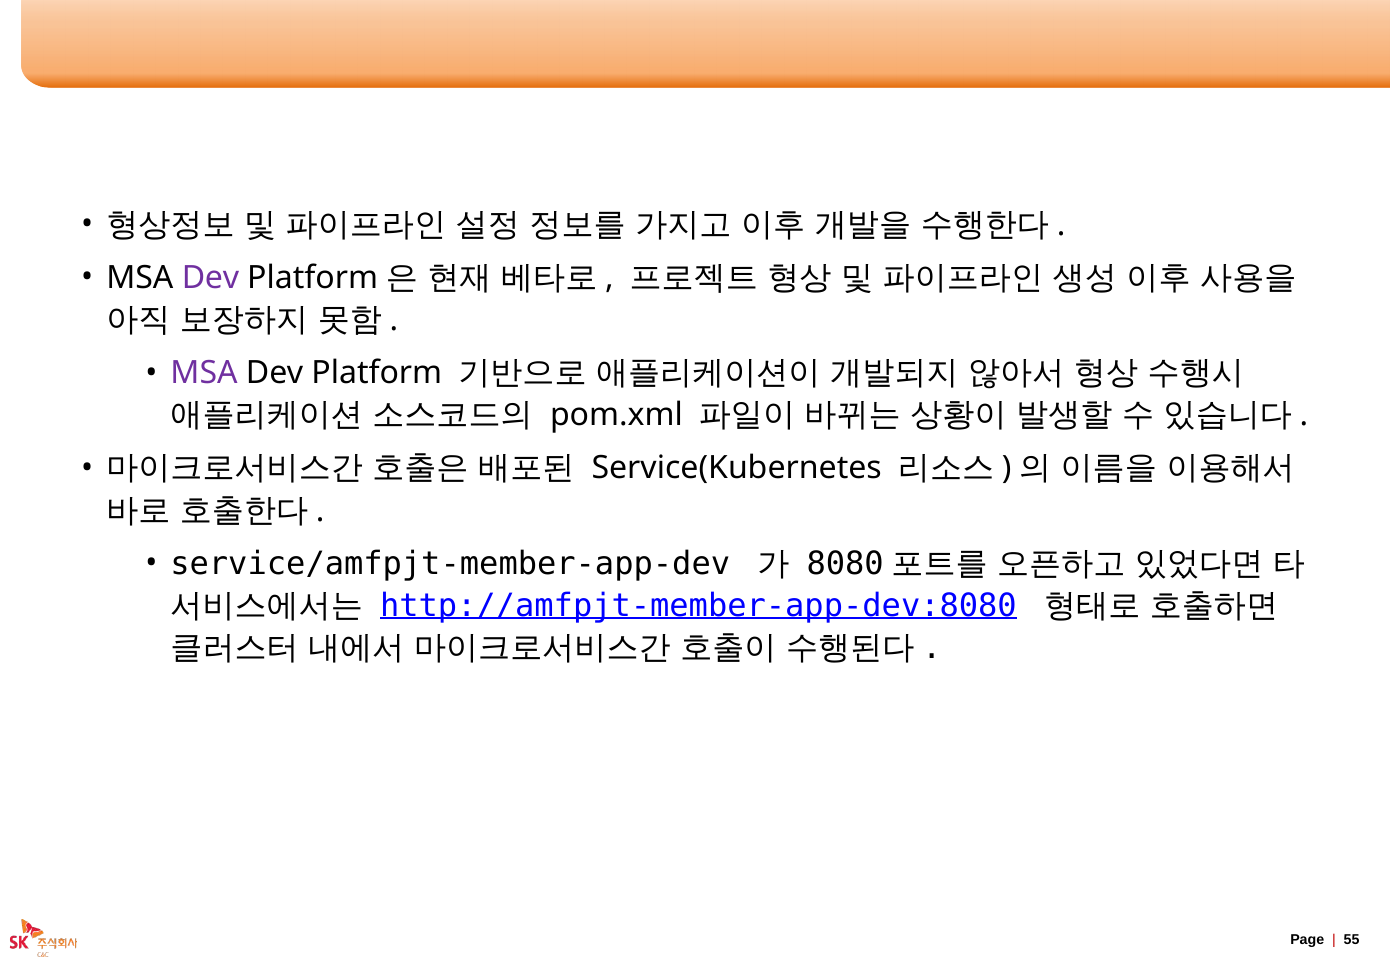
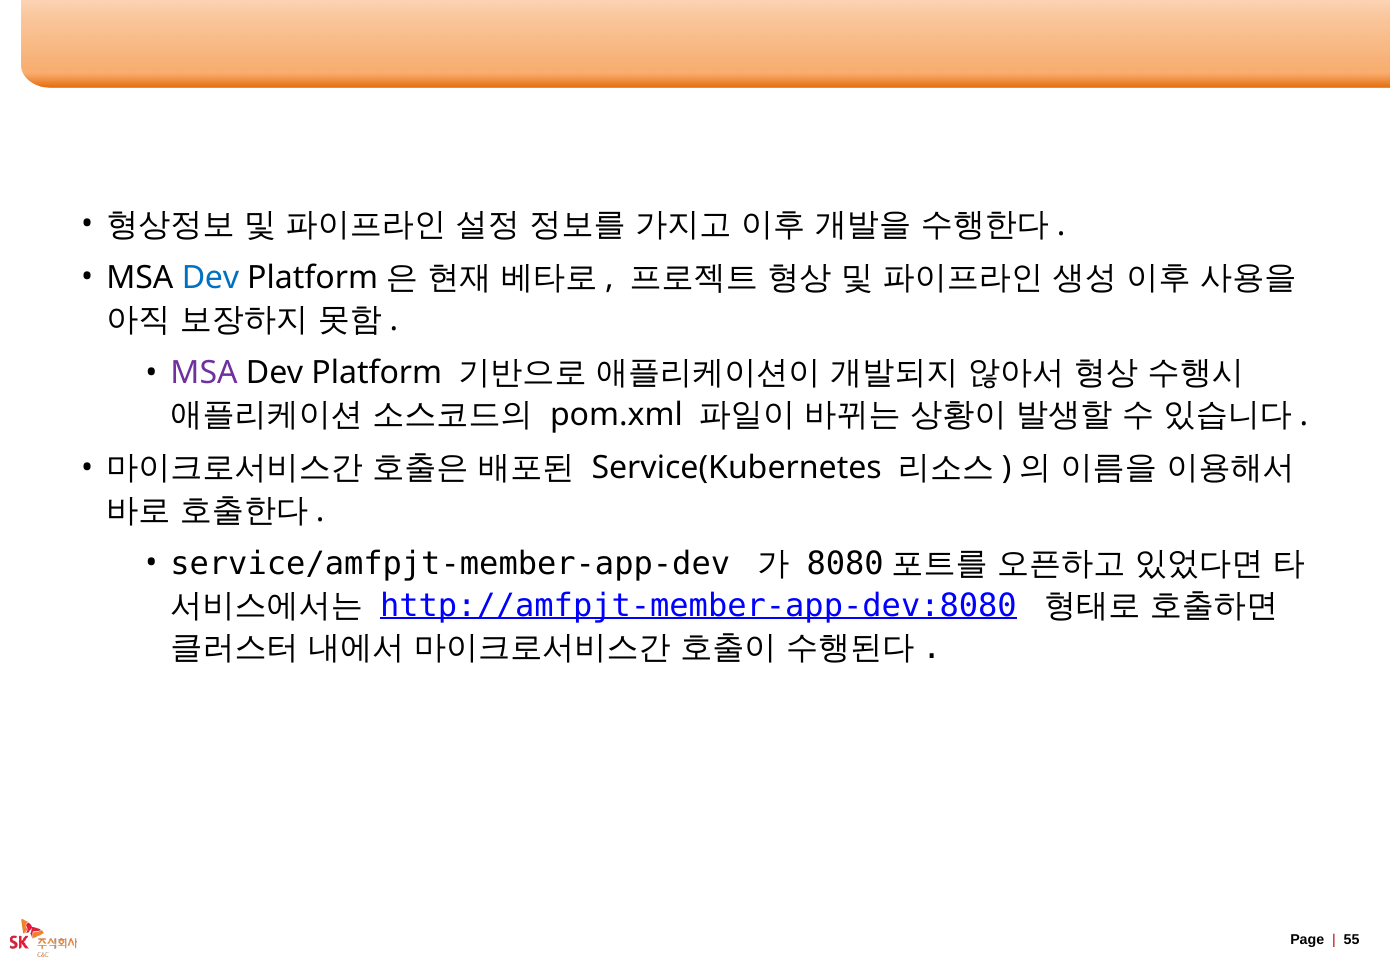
Dev at (210, 278) colour: purple -> blue
